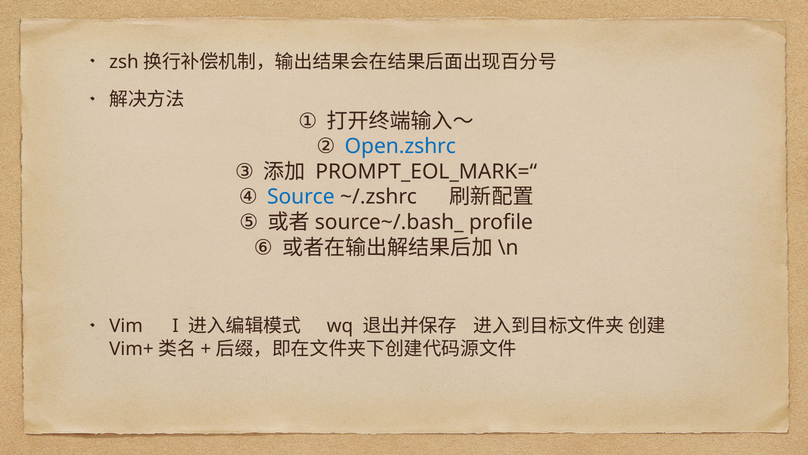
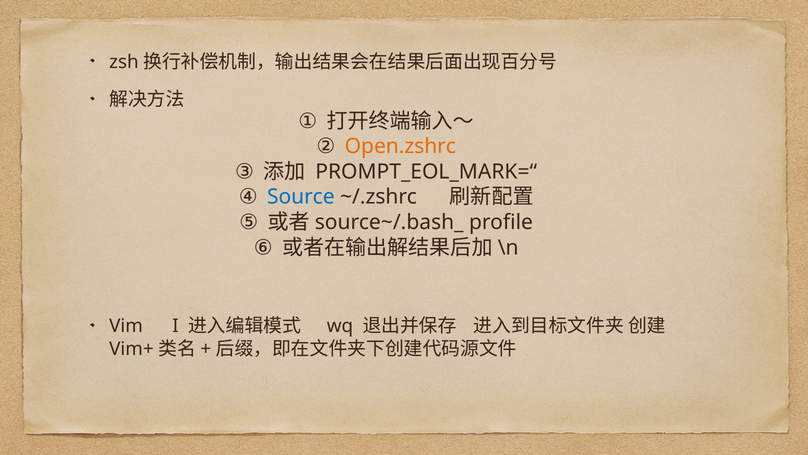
Open.zshrc colour: blue -> orange
